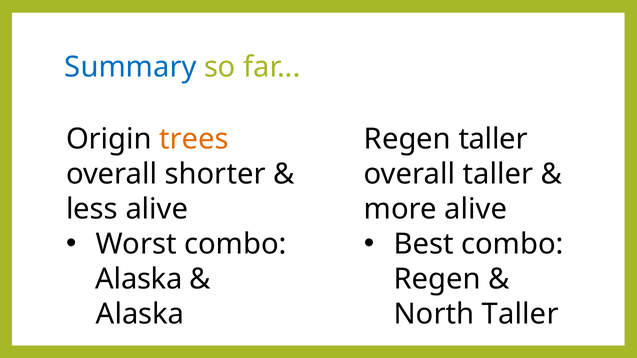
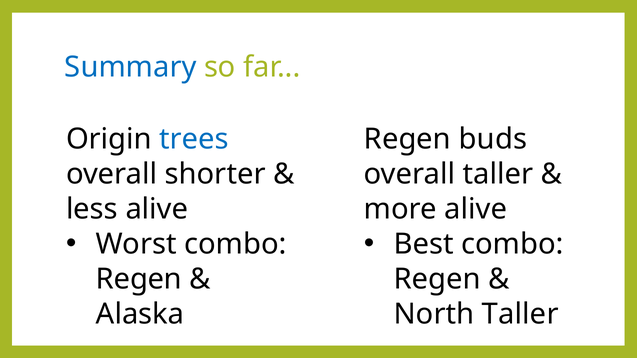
trees colour: orange -> blue
Regen taller: taller -> buds
Alaska at (139, 279): Alaska -> Regen
